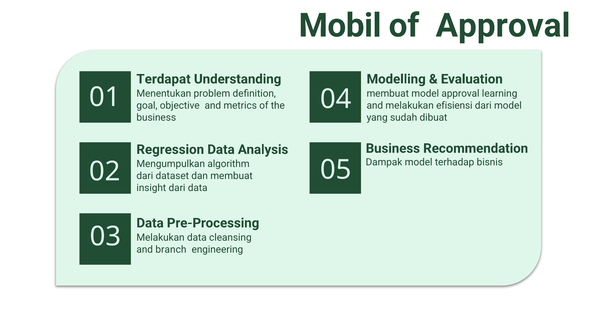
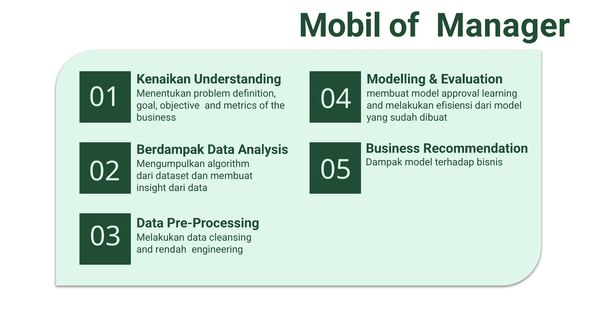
of Approval: Approval -> Manager
Terdapat: Terdapat -> Kenaikan
Regression: Regression -> Berdampak
branch: branch -> rendah
